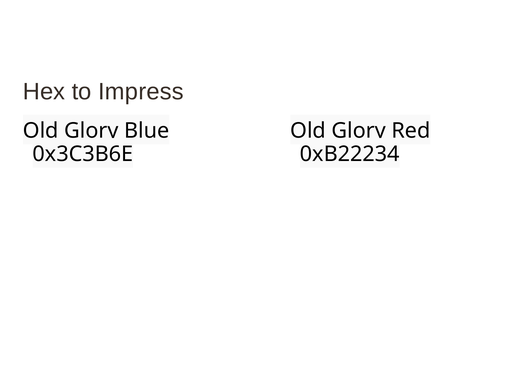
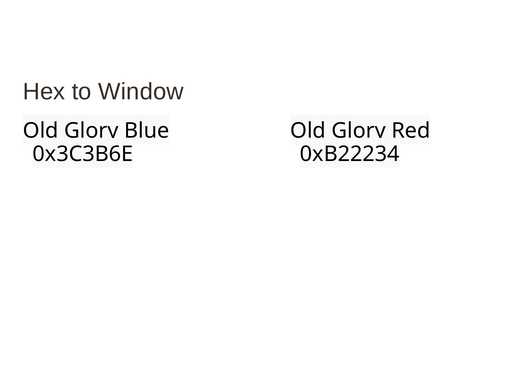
Impress: Impress -> Window
